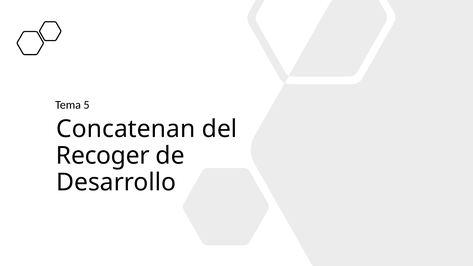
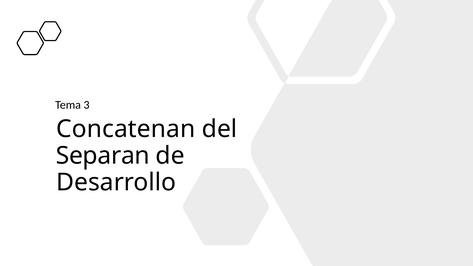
5: 5 -> 3
Recoger: Recoger -> Separan
